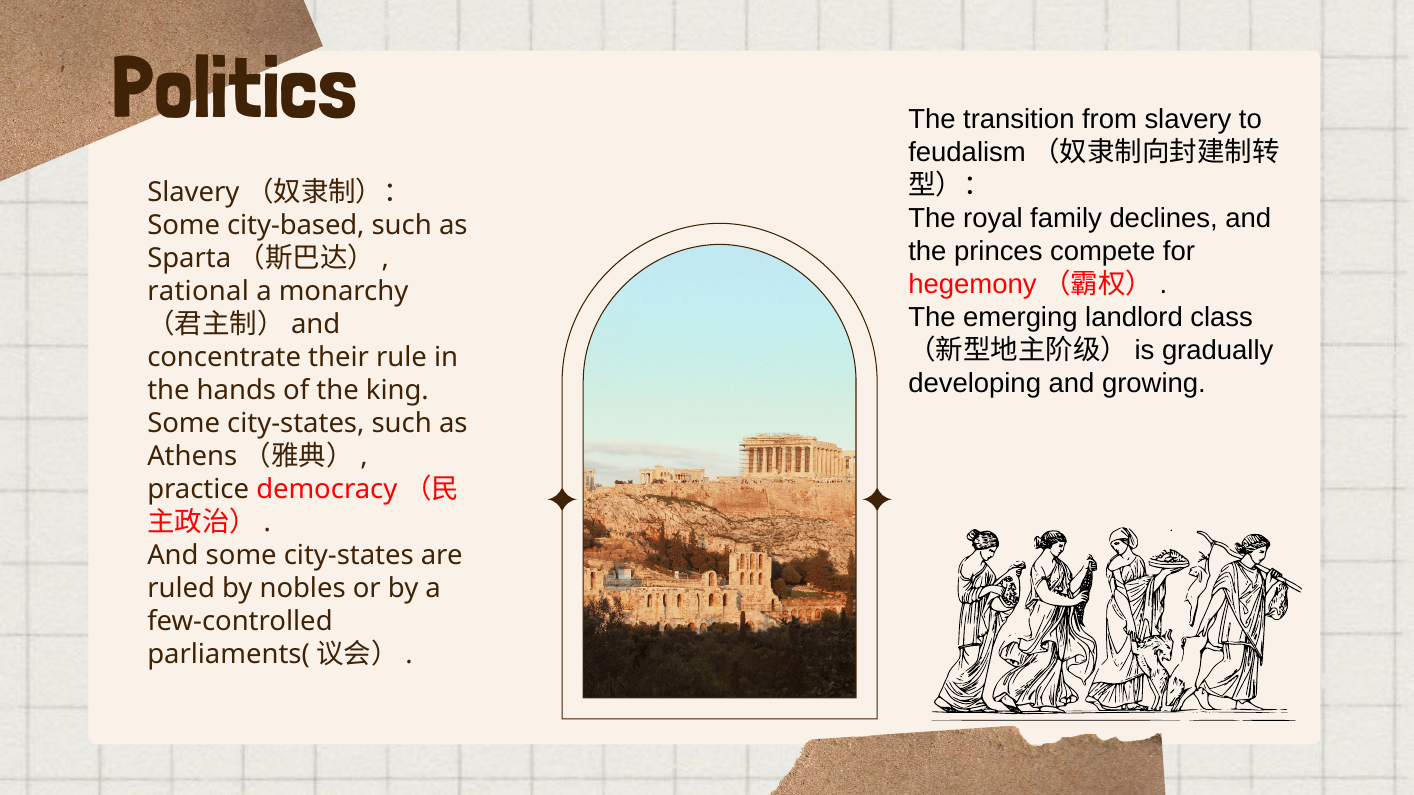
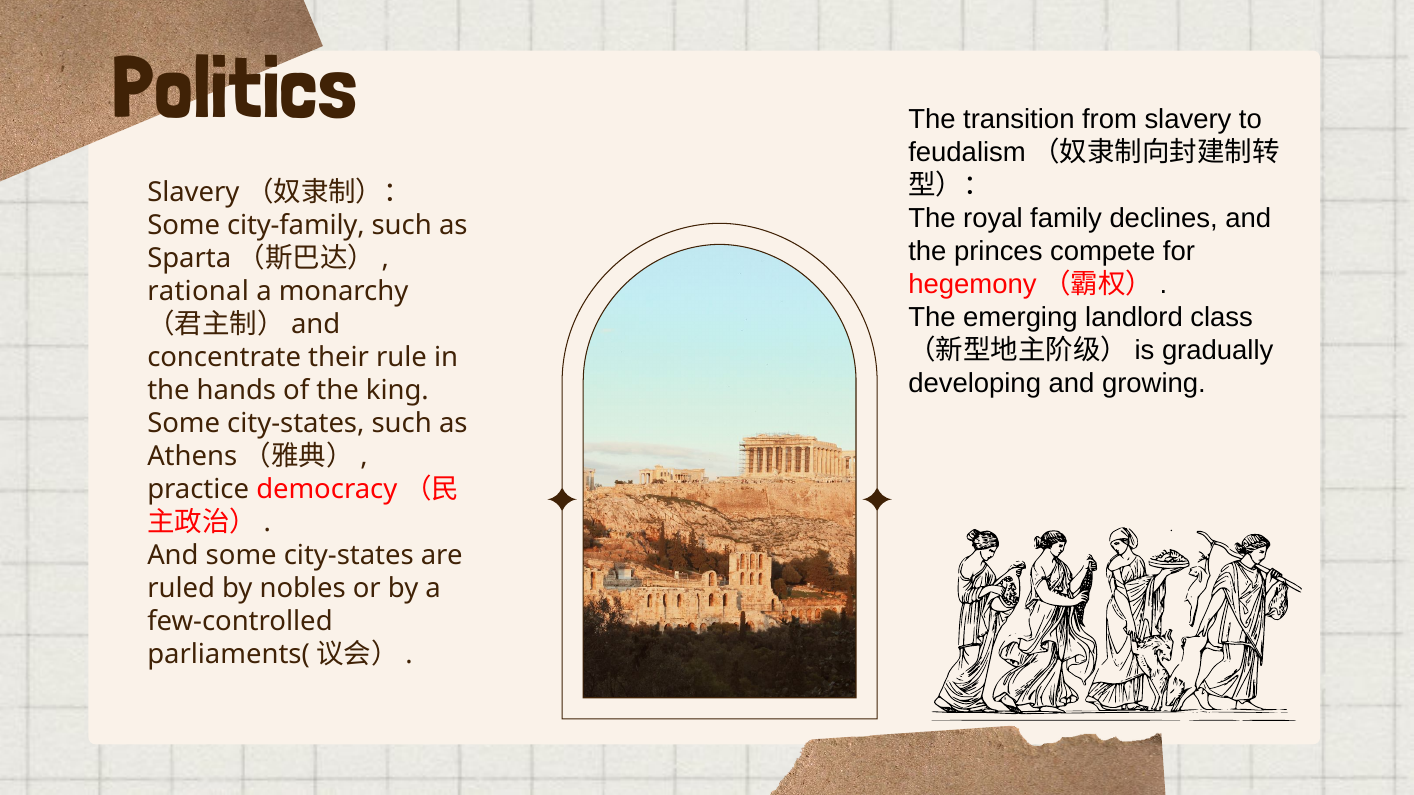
city-based: city-based -> city-family
